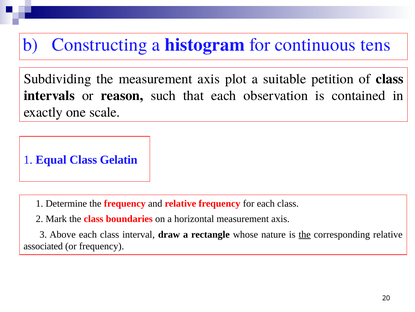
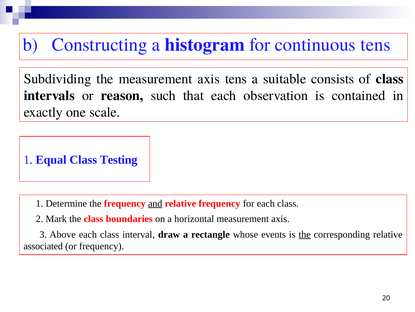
axis plot: plot -> tens
petition: petition -> consists
Gelatin: Gelatin -> Testing
and underline: none -> present
nature: nature -> events
